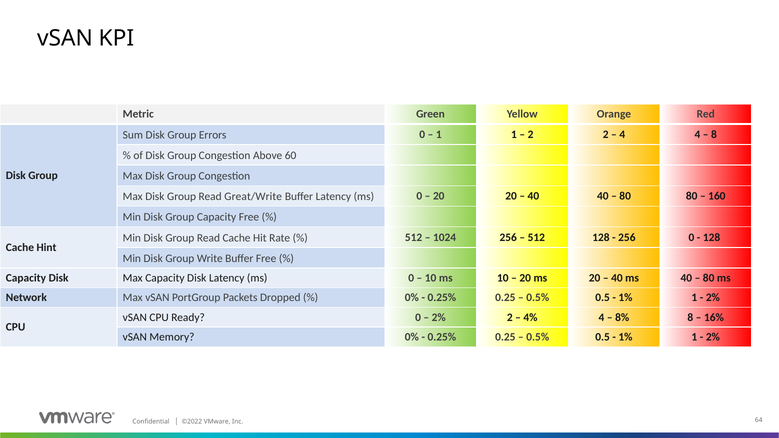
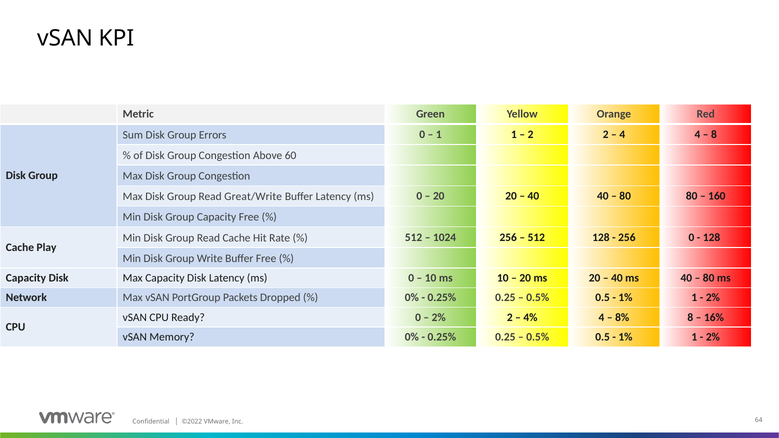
Hint: Hint -> Play
